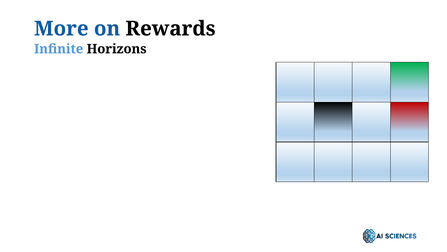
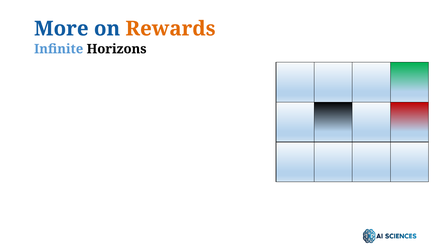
Rewards colour: black -> orange
